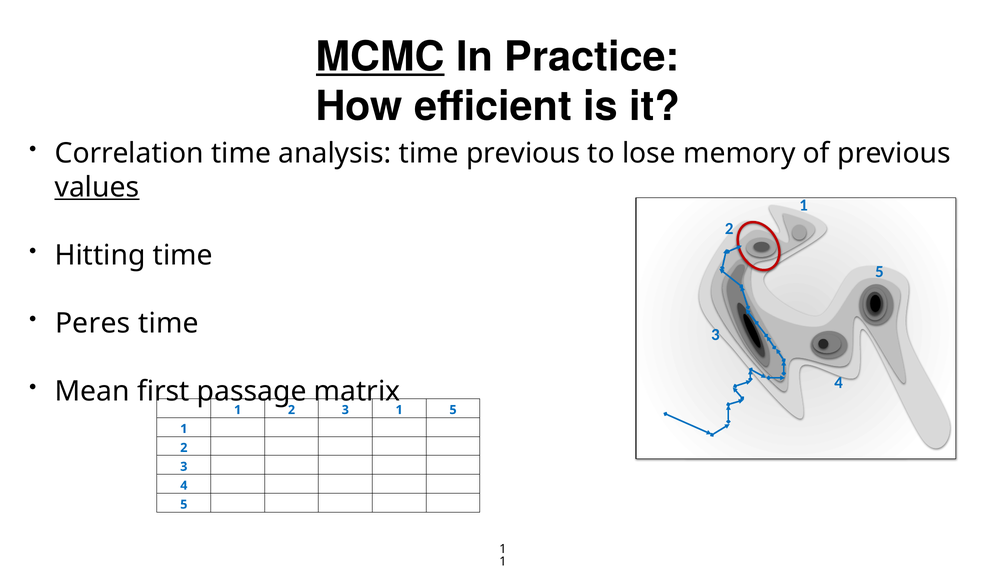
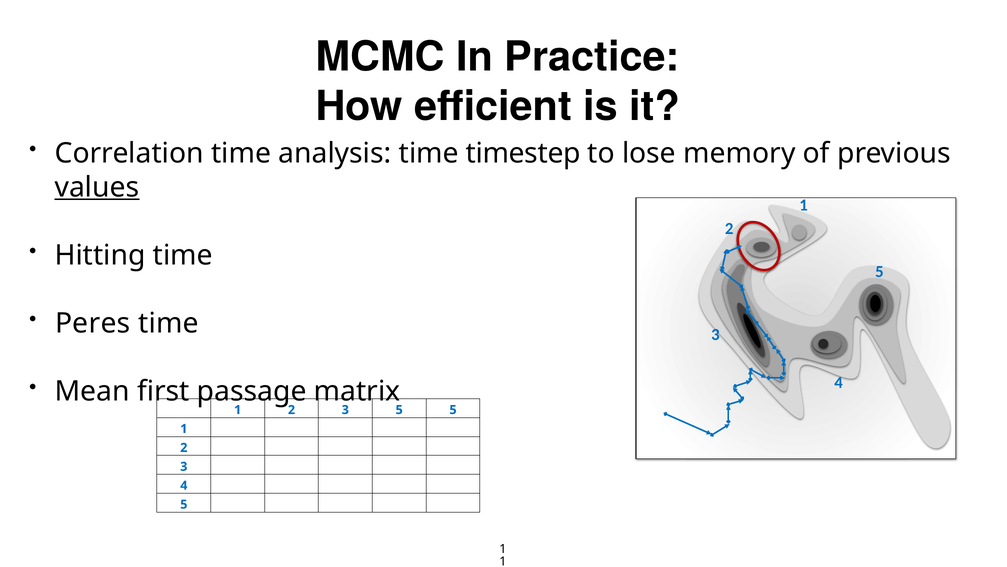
MCMC underline: present -> none
time previous: previous -> timestep
3 1: 1 -> 5
